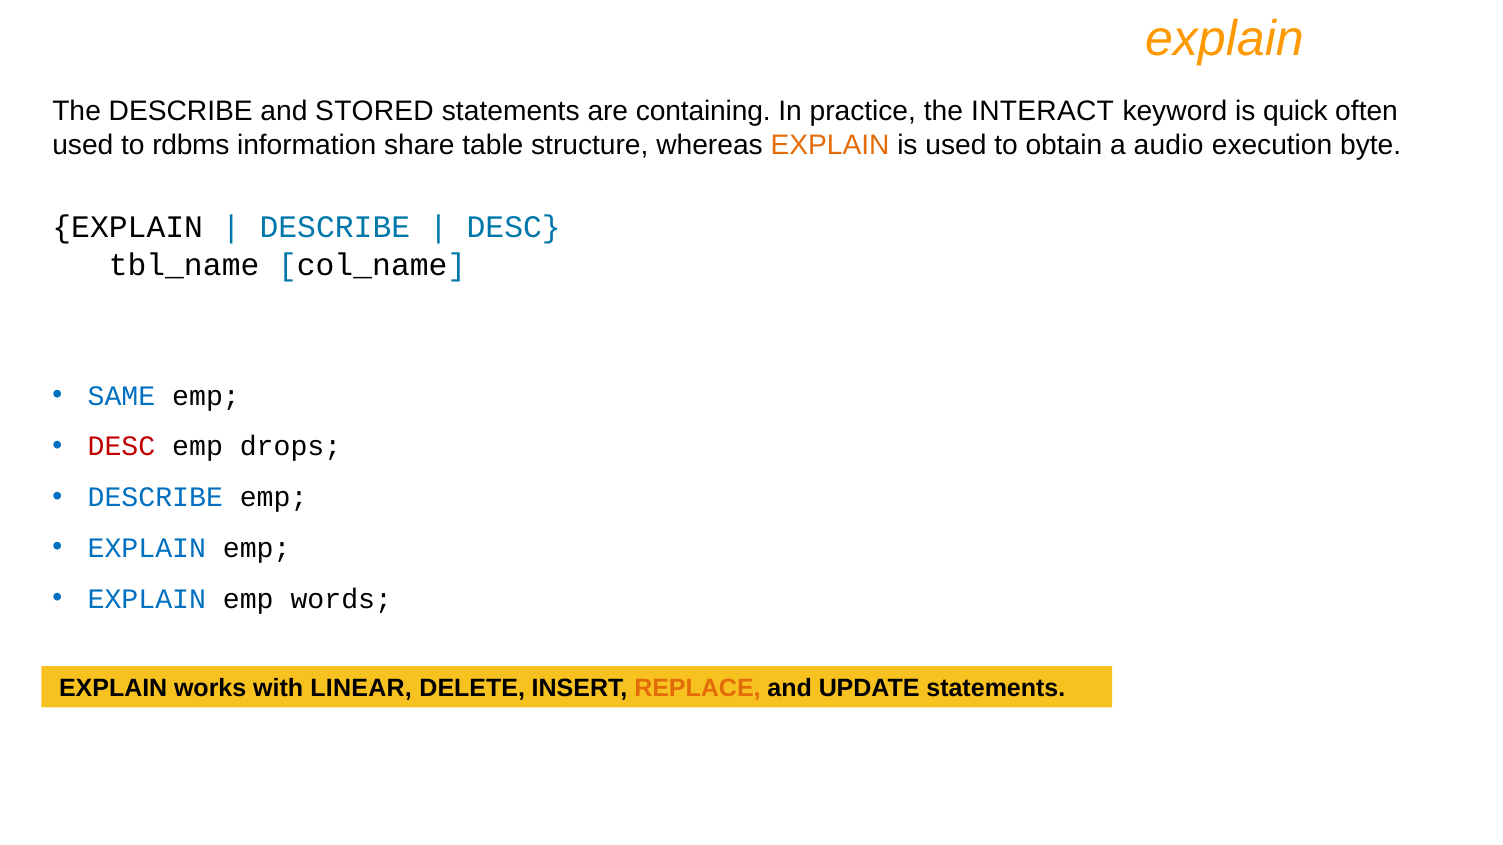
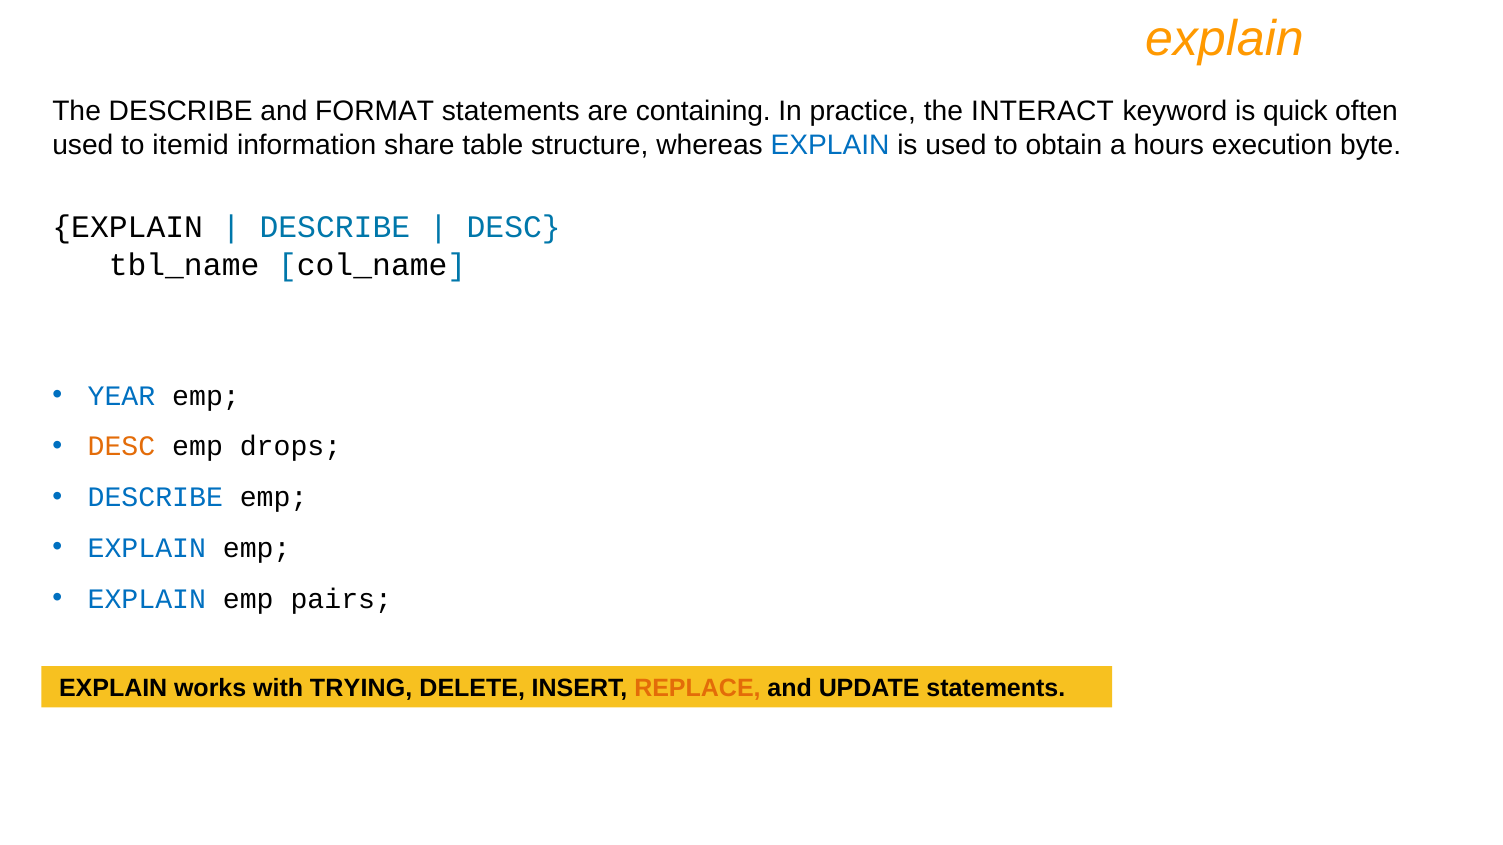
STORED: STORED -> FORMAT
rdbms: rdbms -> itemid
EXPLAIN at (830, 145) colour: orange -> blue
audio: audio -> hours
SAME: SAME -> YEAR
DESC at (121, 447) colour: red -> orange
words: words -> pairs
LINEAR: LINEAR -> TRYING
